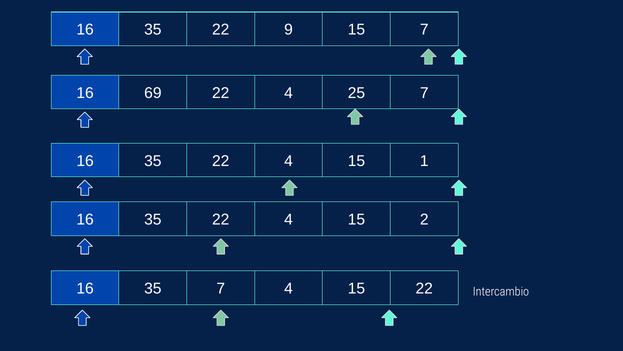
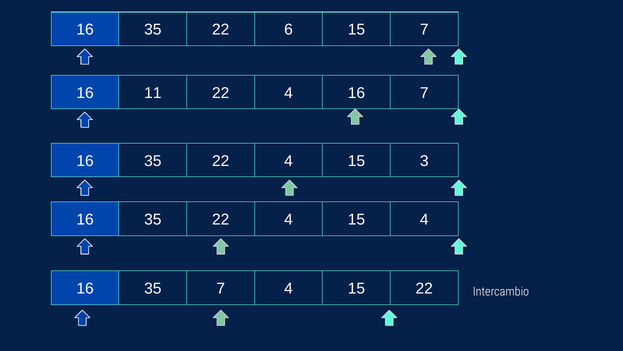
9: 9 -> 6
69: 69 -> 11
22 4 25: 25 -> 16
1: 1 -> 3
15 2: 2 -> 4
